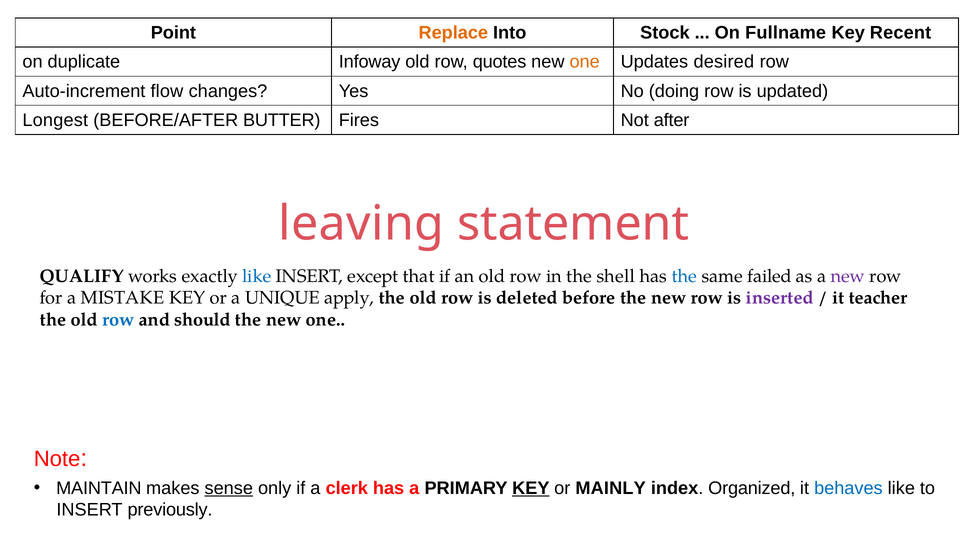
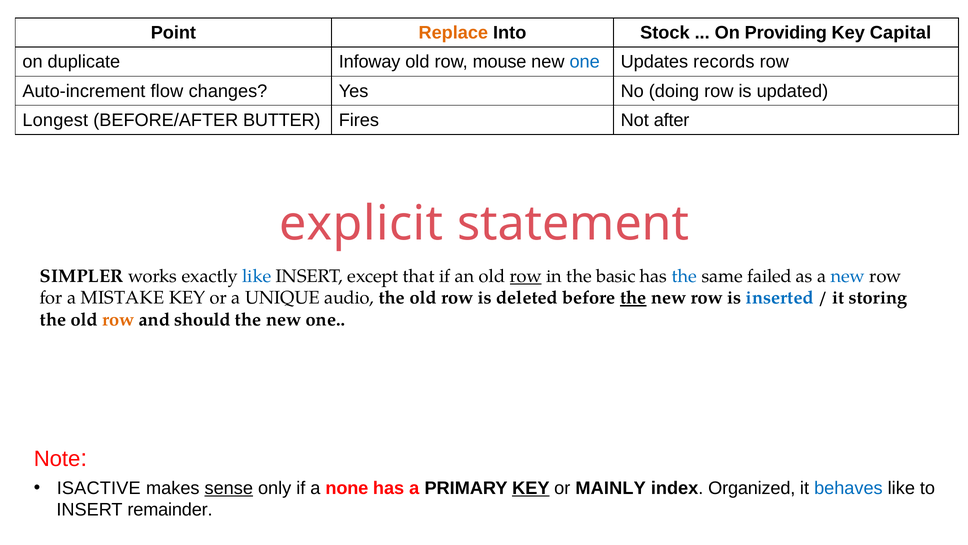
Fullname: Fullname -> Providing
Recent: Recent -> Capital
quotes: quotes -> mouse
one at (585, 62) colour: orange -> blue
desired: desired -> records
leaving: leaving -> explicit
QUALIFY: QUALIFY -> SIMPLER
row at (526, 276) underline: none -> present
shell: shell -> basic
new at (848, 276) colour: purple -> blue
apply: apply -> audio
the at (633, 298) underline: none -> present
inserted colour: purple -> blue
teacher: teacher -> storing
row at (119, 319) colour: blue -> orange
MAINTAIN: MAINTAIN -> ISACTIVE
clerk: clerk -> none
previously: previously -> remainder
